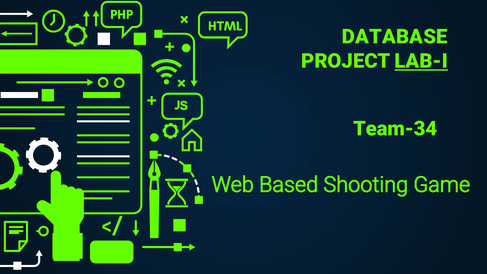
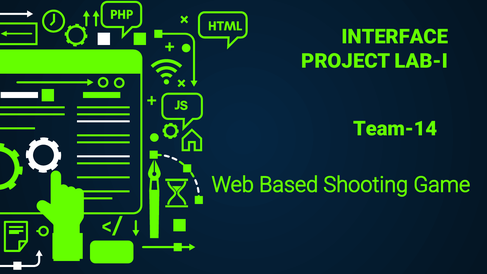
DATABASE: DATABASE -> INTERFACE
LAB-I underline: present -> none
Team-34: Team-34 -> Team-14
